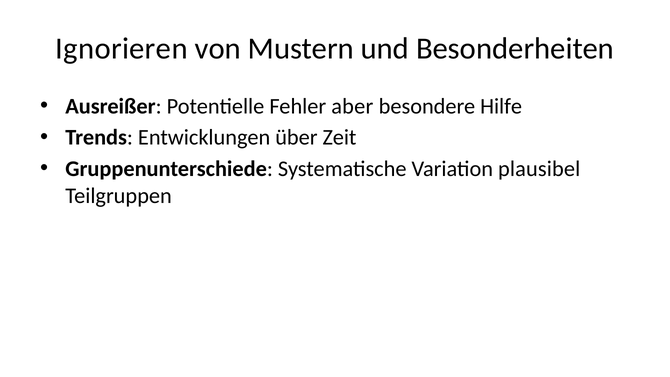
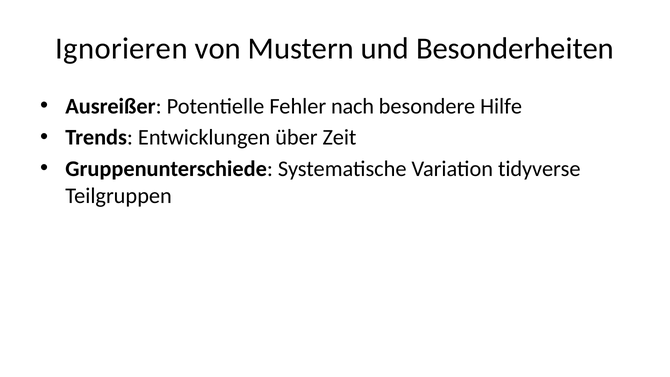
aber: aber -> nach
plausibel: plausibel -> tidyverse
